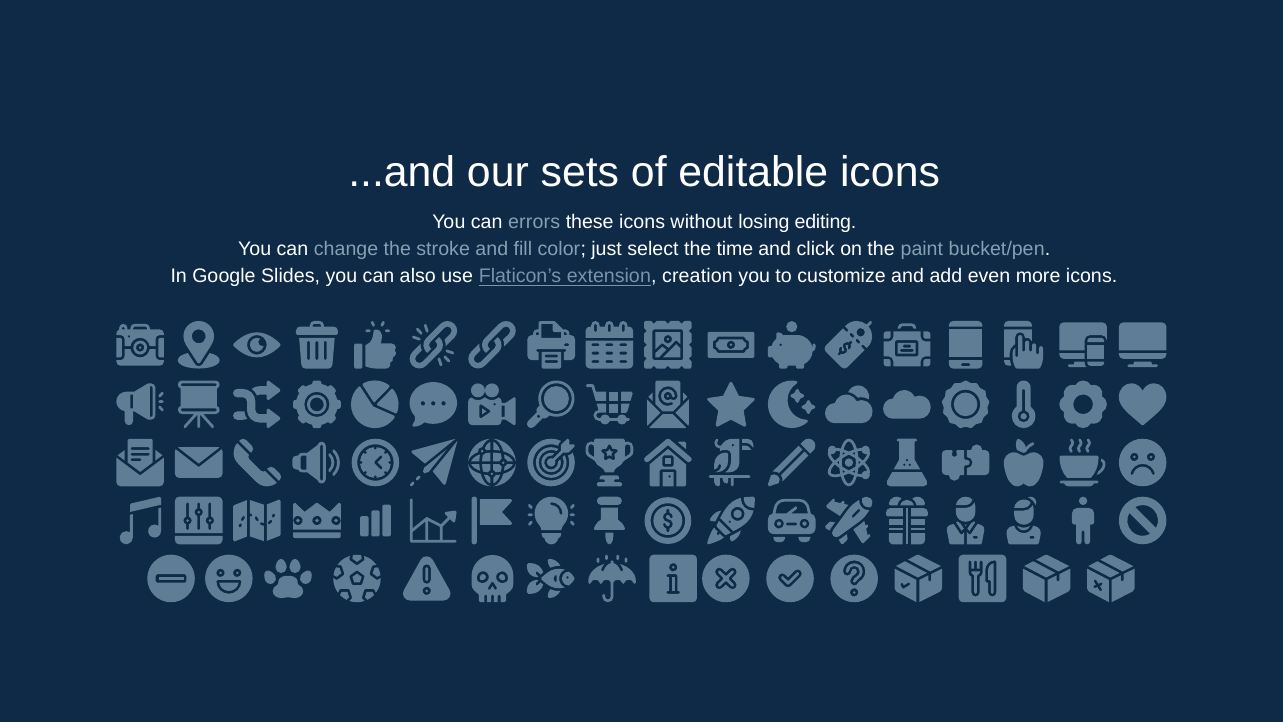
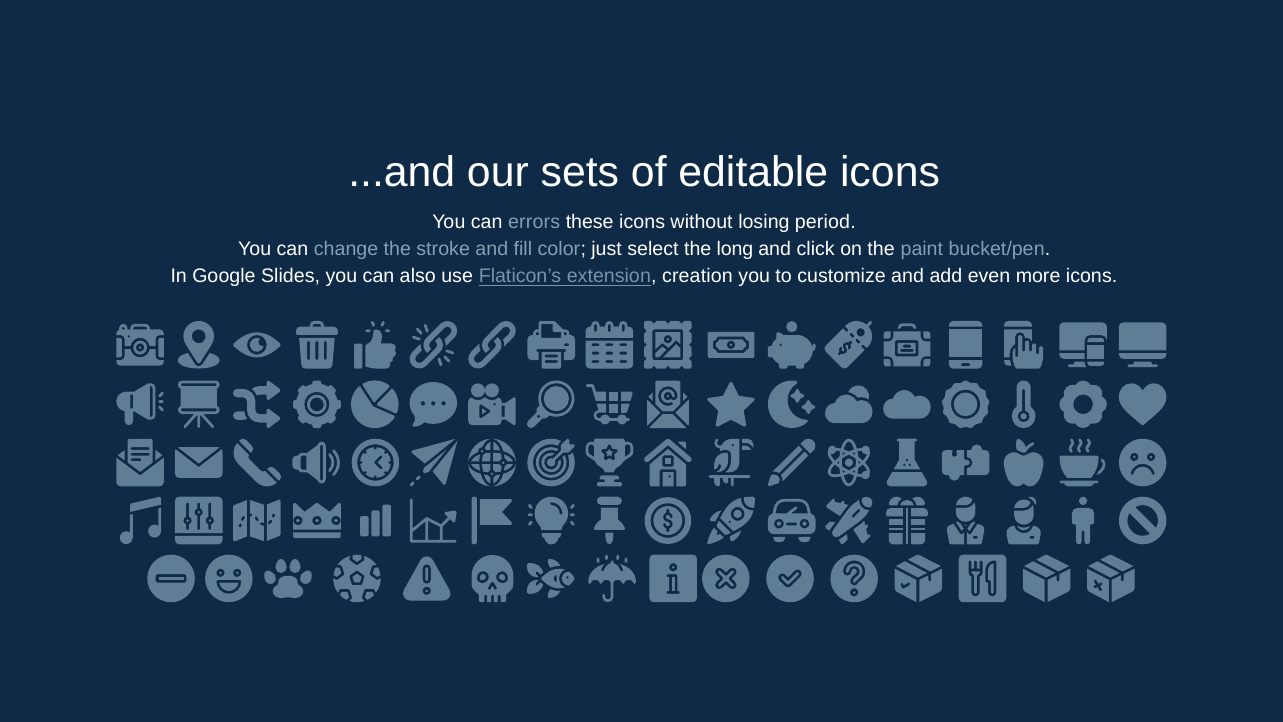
editing: editing -> period
time: time -> long
